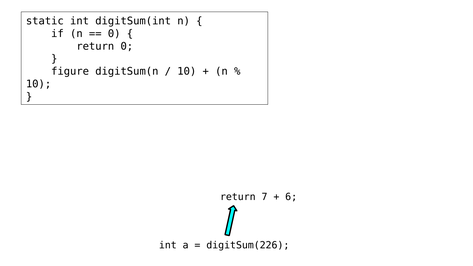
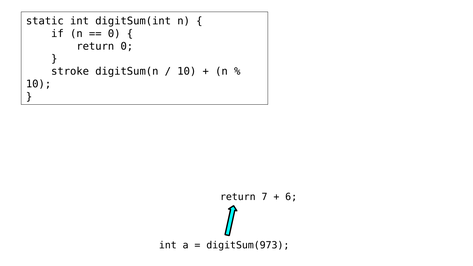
figure: figure -> stroke
digitSum(226: digitSum(226 -> digitSum(973
